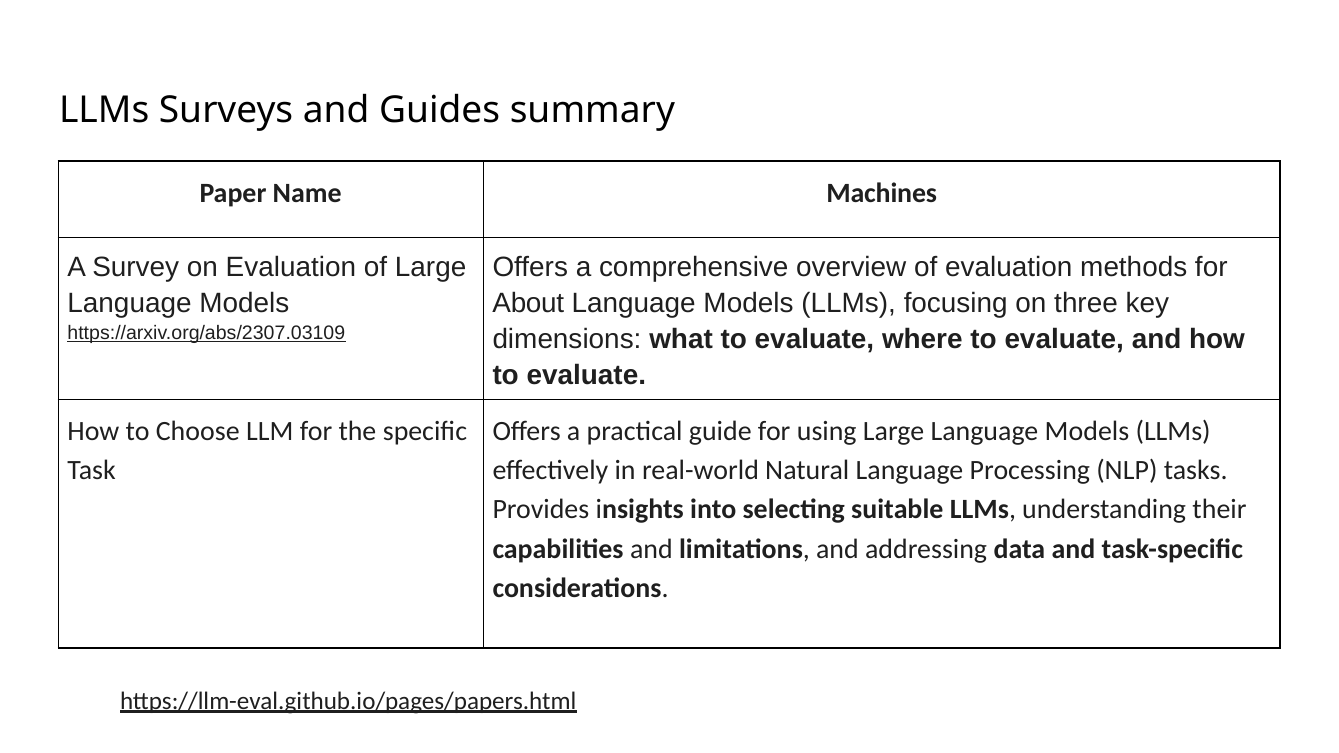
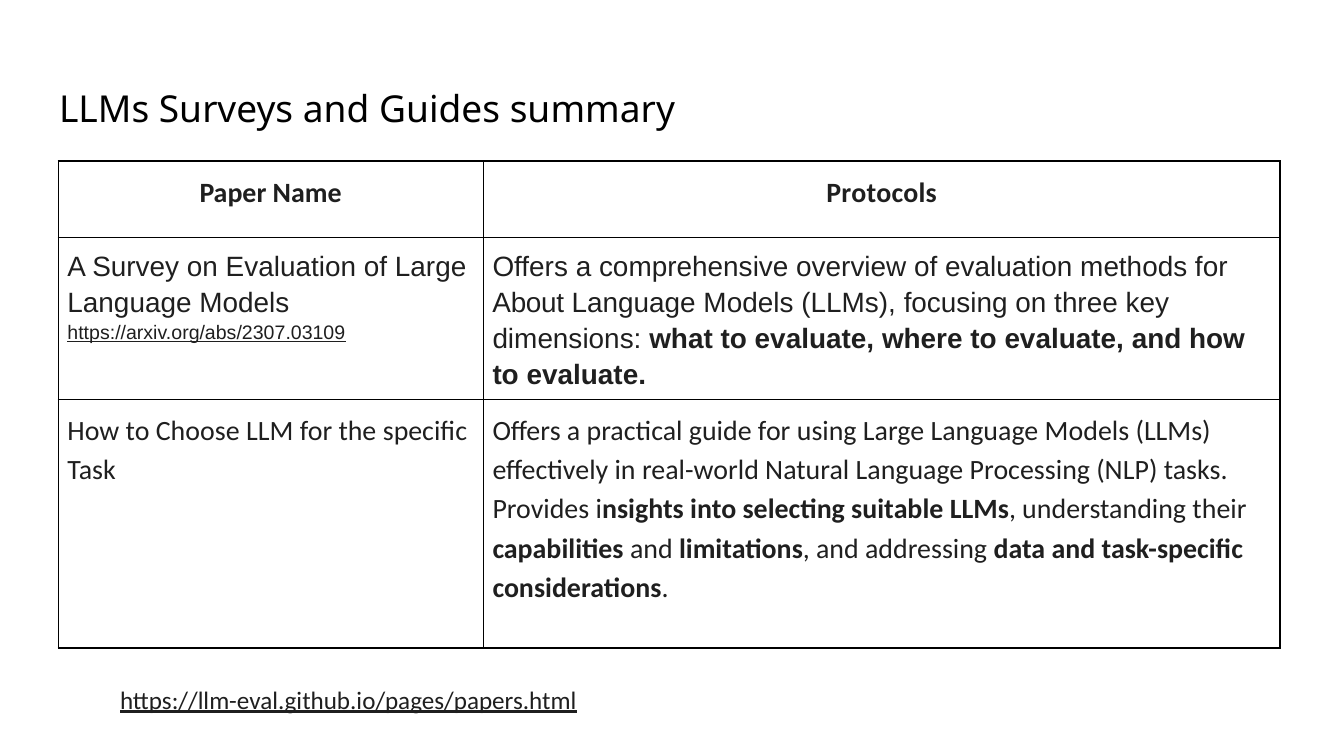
Machines: Machines -> Protocols
